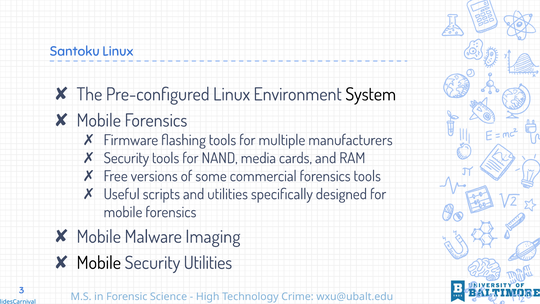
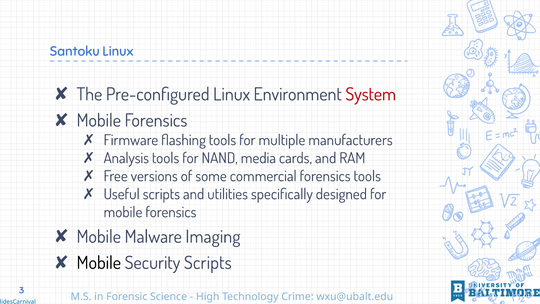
System colour: black -> red
Security at (126, 158): Security -> Analysis
Security Utilities: Utilities -> Scripts
